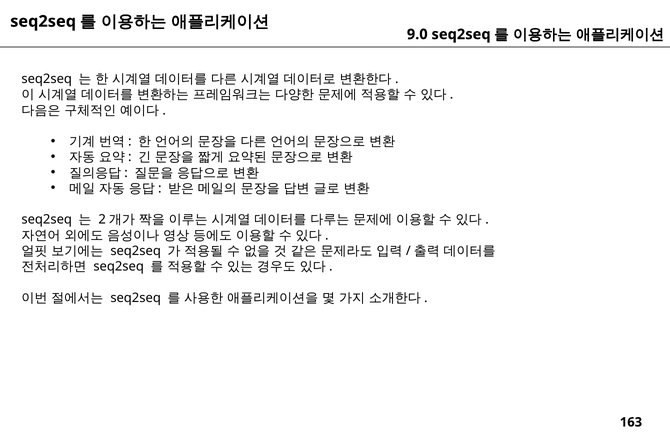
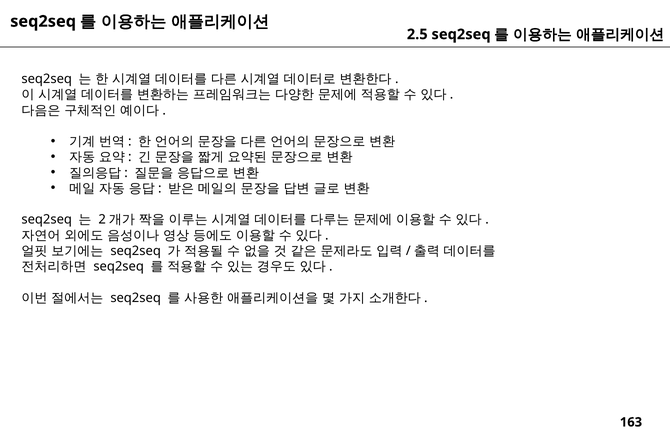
9.0: 9.0 -> 2.5
